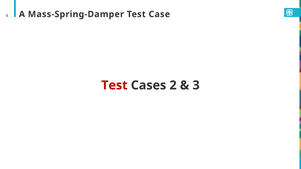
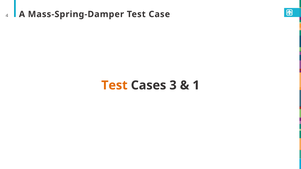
Test at (114, 85) colour: red -> orange
2: 2 -> 3
3: 3 -> 1
